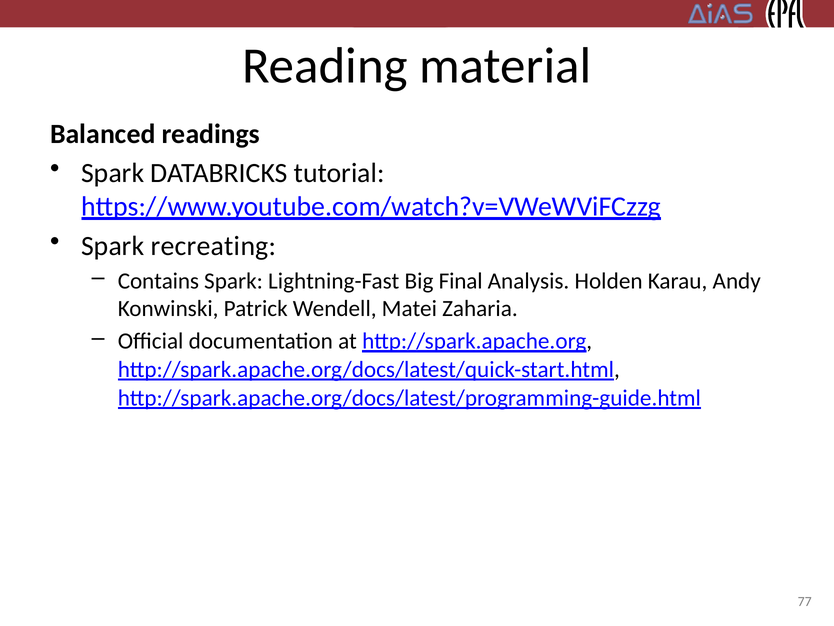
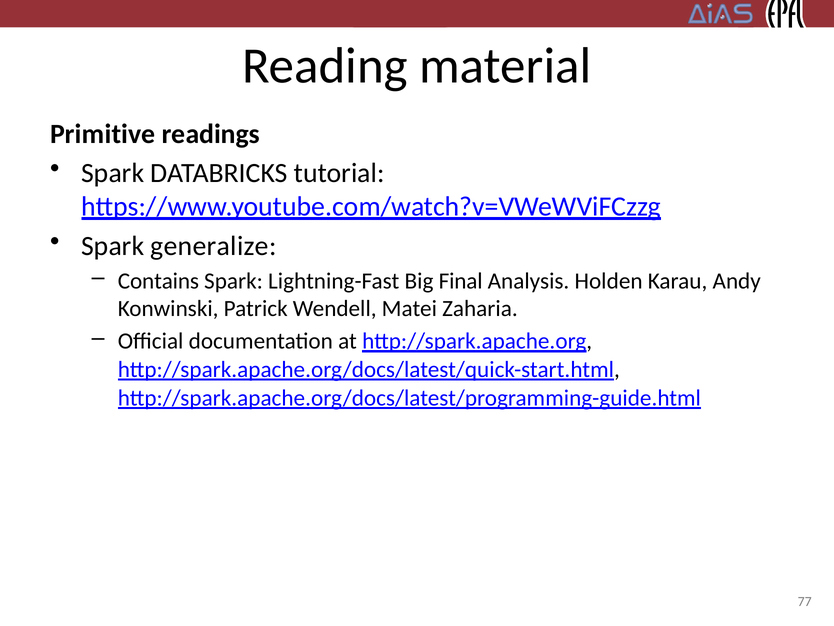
Balanced: Balanced -> Primitive
recreating: recreating -> generalize
